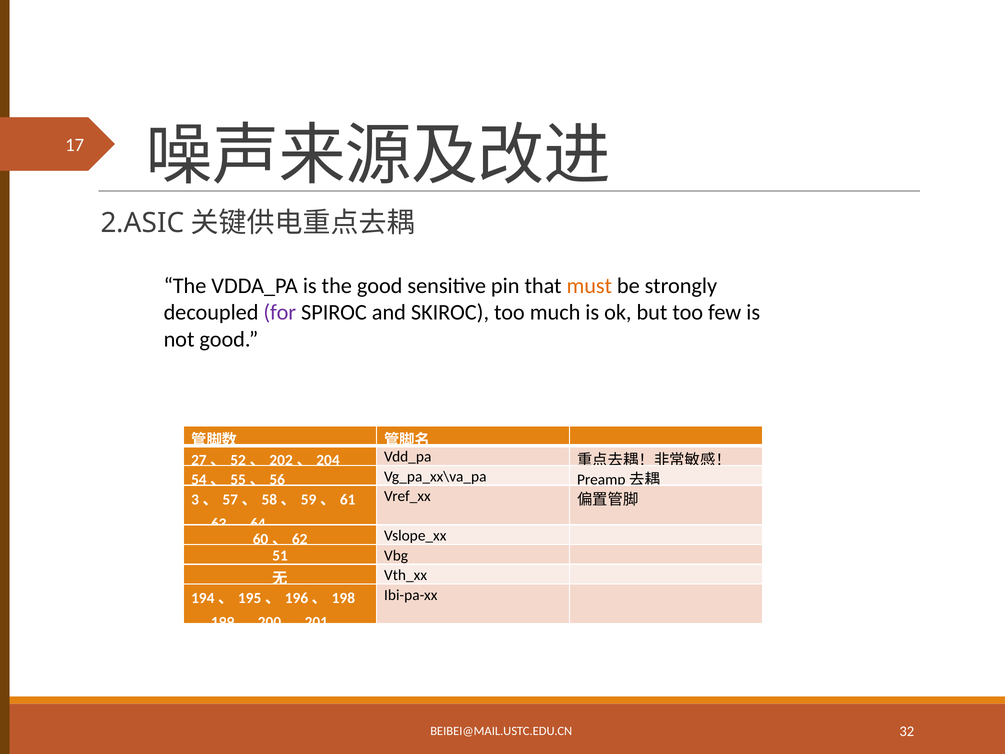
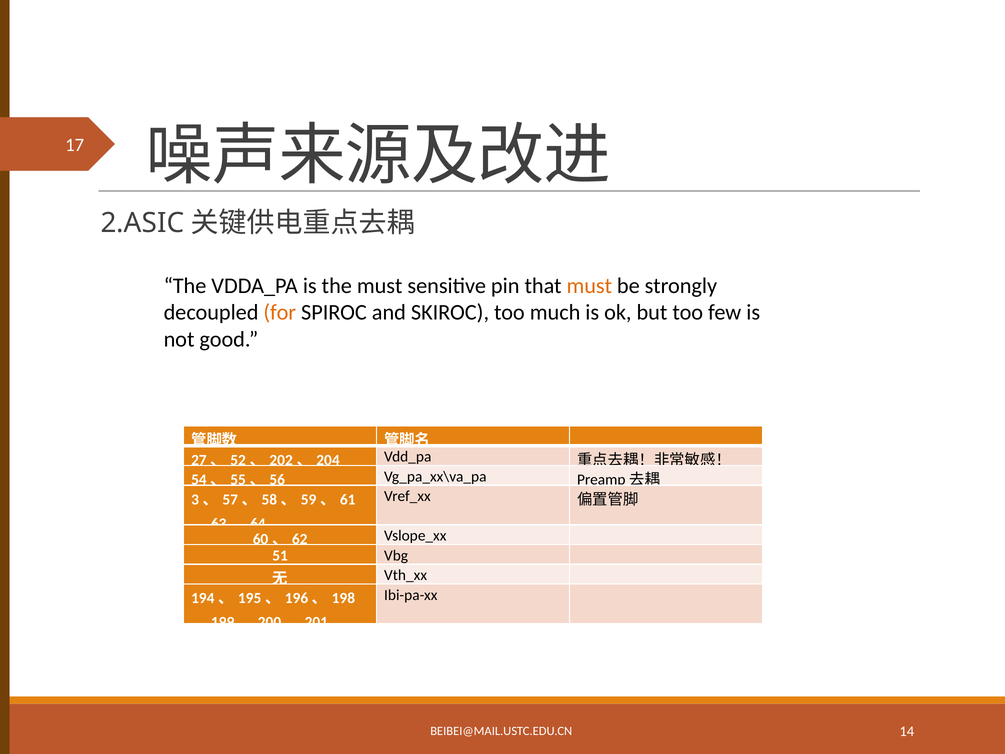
the good: good -> must
for colour: purple -> orange
32: 32 -> 14
